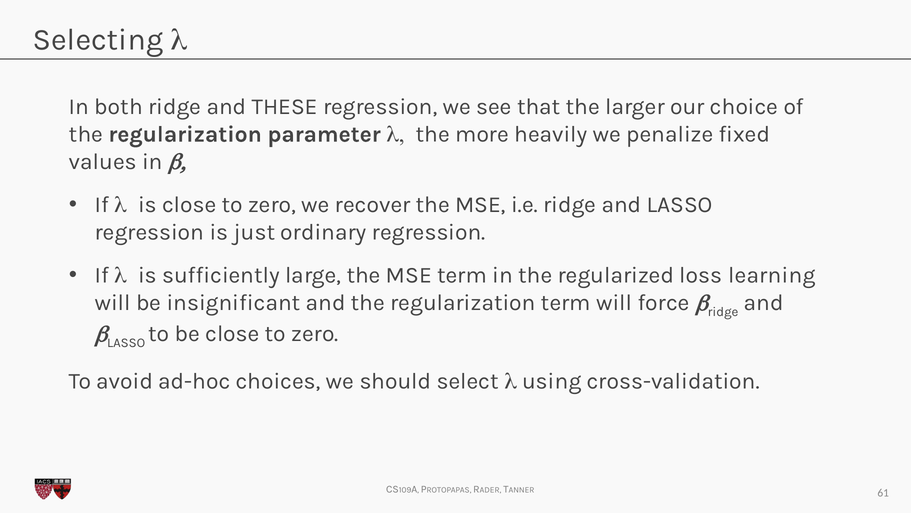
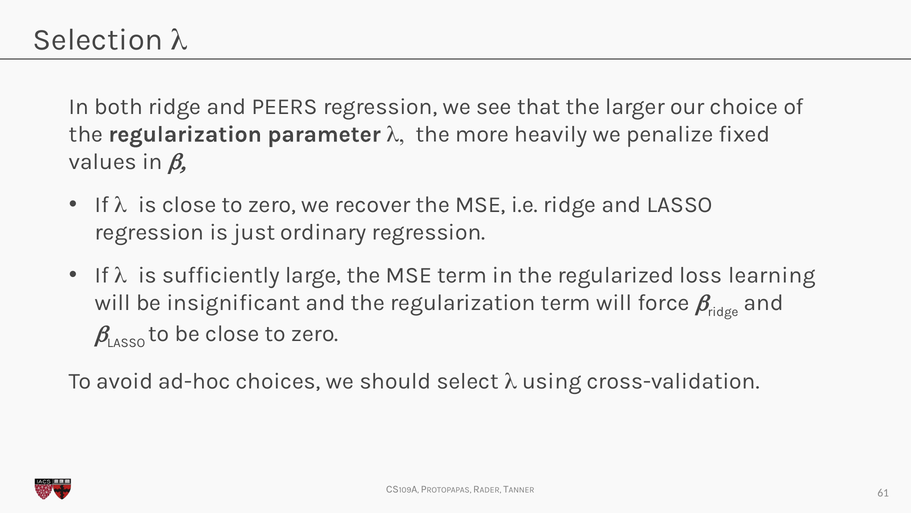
Selecting: Selecting -> Selection
THESE: THESE -> PEERS
